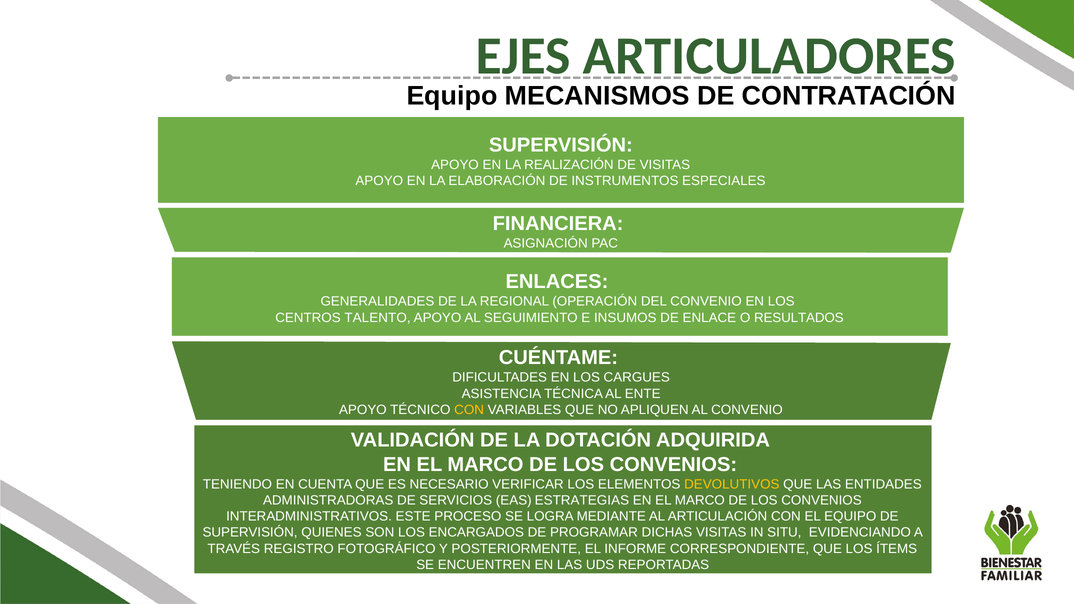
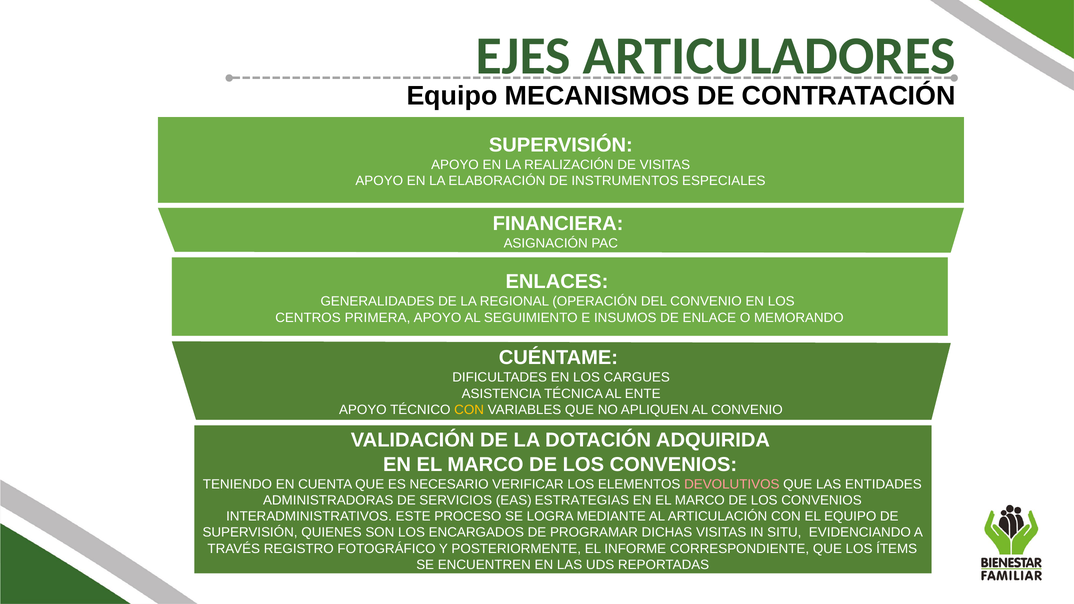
TALENTO: TALENTO -> PRIMERA
RESULTADOS: RESULTADOS -> MEMORANDO
DEVOLUTIVOS colour: yellow -> pink
